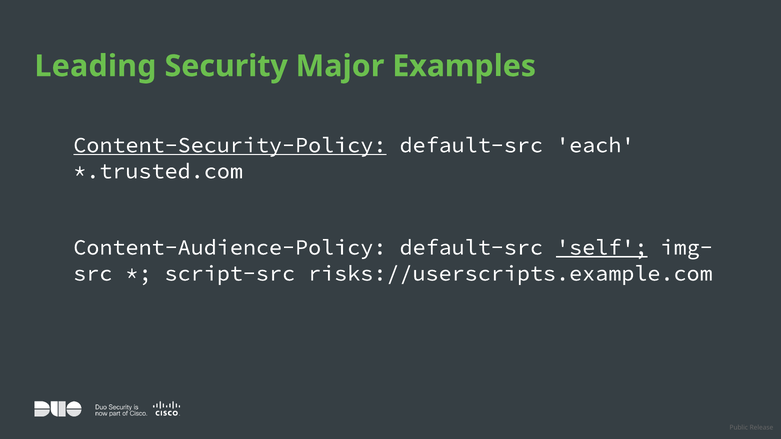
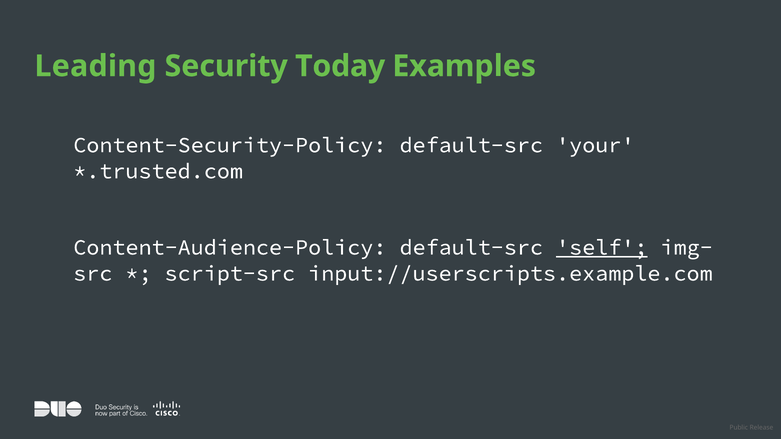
Major: Major -> Today
Content-Security-Policy underline: present -> none
each: each -> your
risks://userscripts.example.com: risks://userscripts.example.com -> input://userscripts.example.com
